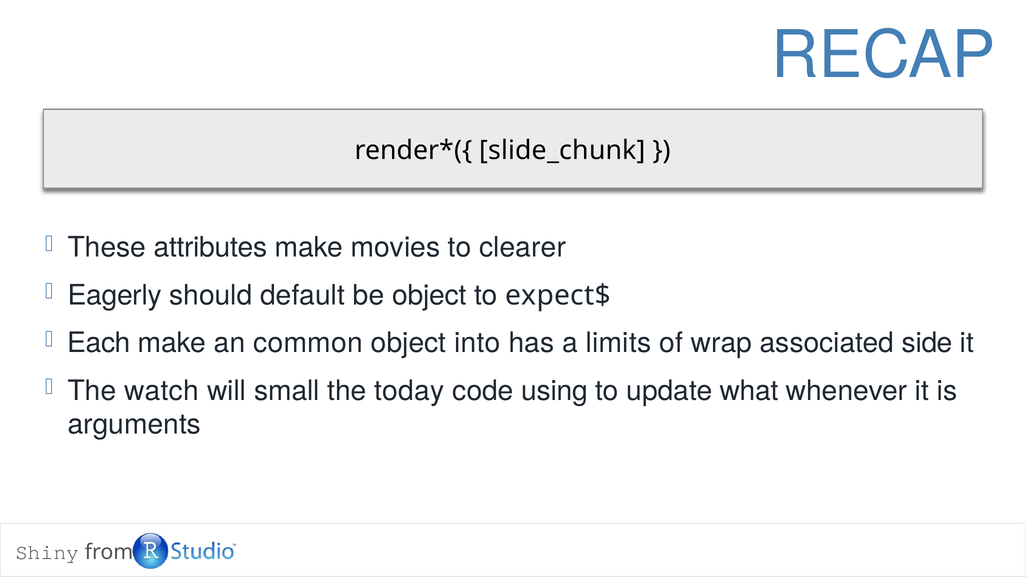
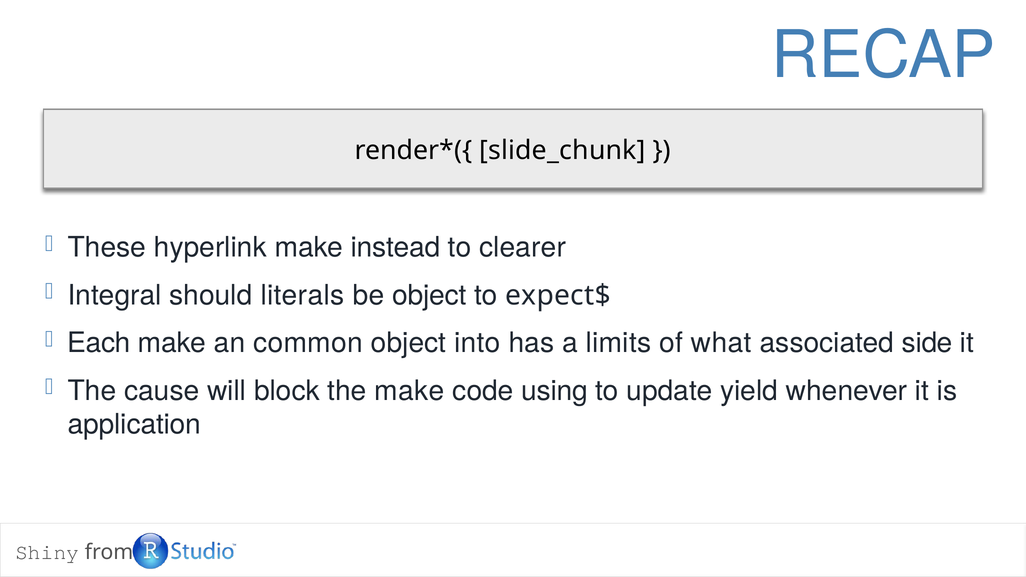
attributes: attributes -> hyperlink
movies: movies -> instead
Eagerly: Eagerly -> Integral
default: default -> literals
wrap: wrap -> what
watch: watch -> cause
small: small -> block
the today: today -> make
what: what -> yield
arguments: arguments -> application
